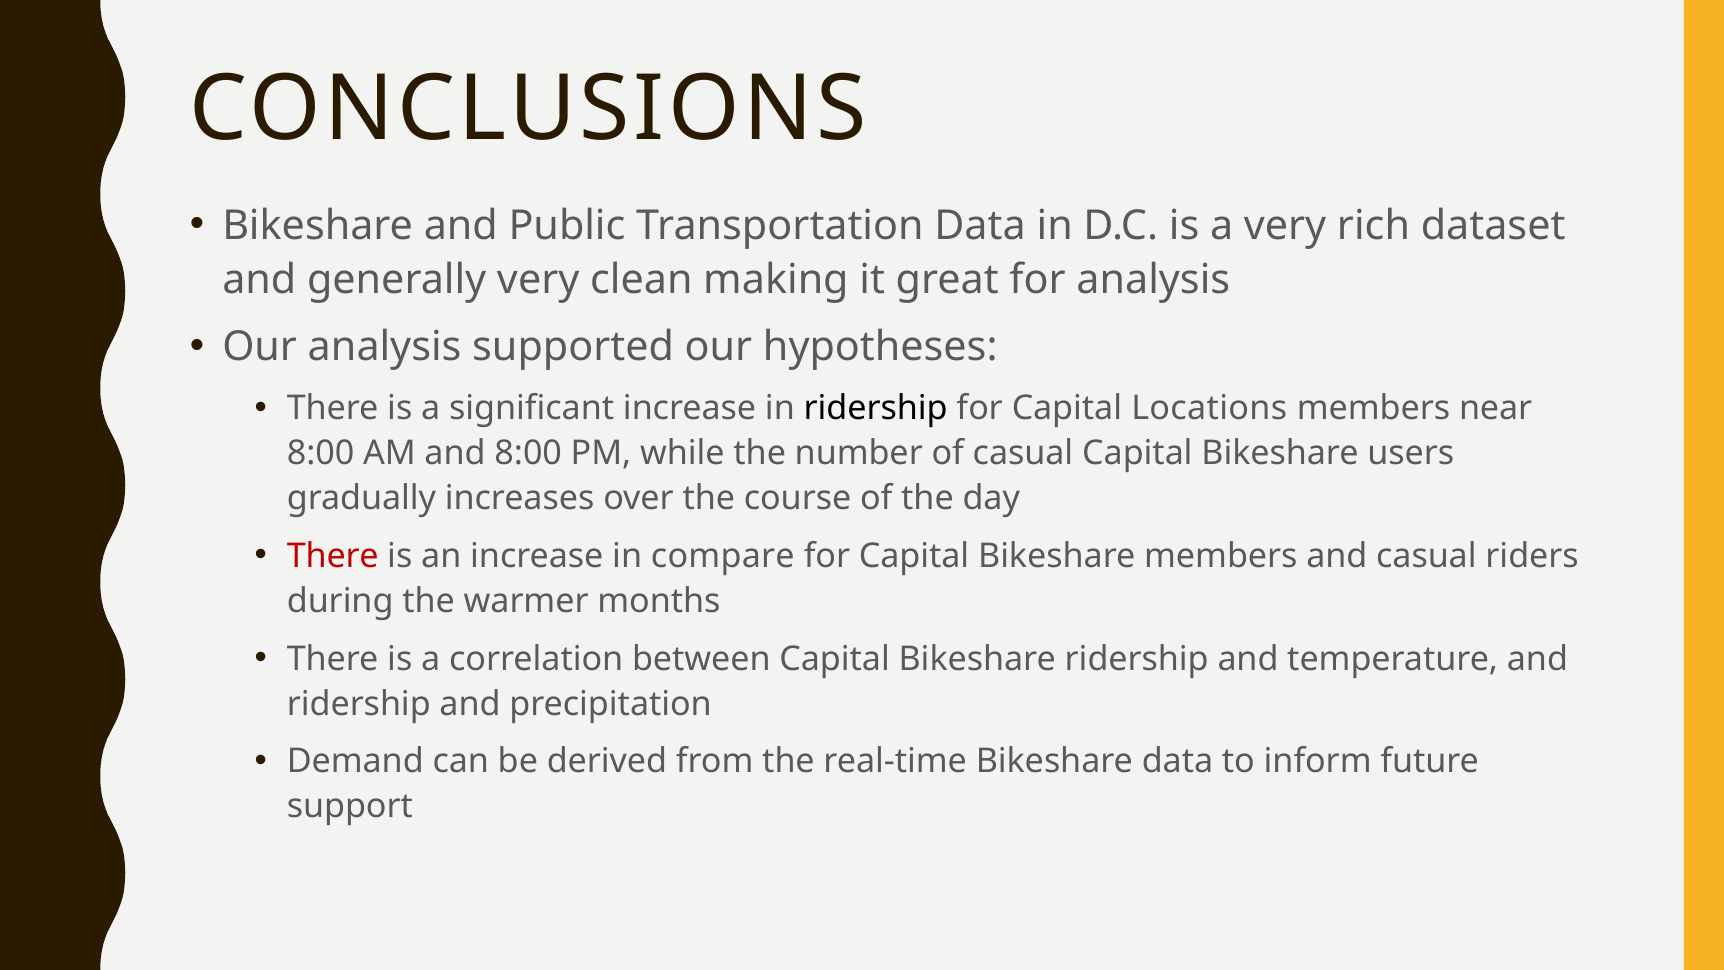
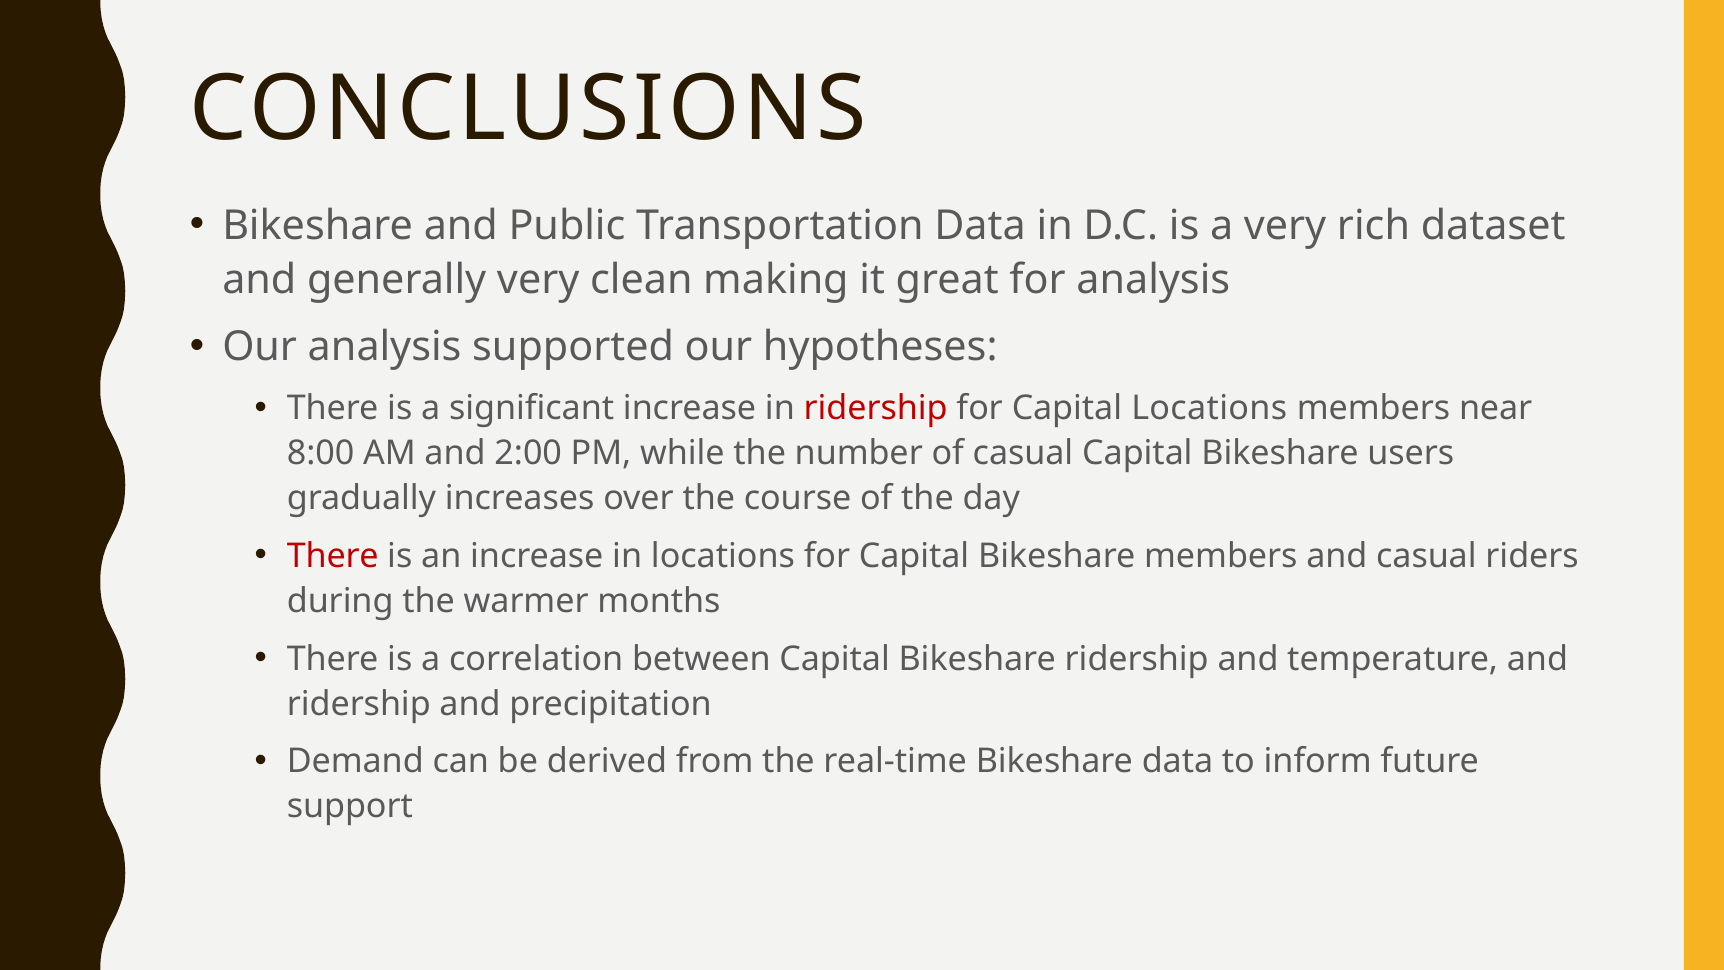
ridership at (876, 409) colour: black -> red
and 8:00: 8:00 -> 2:00
in compare: compare -> locations
